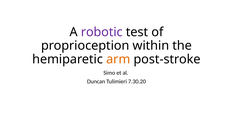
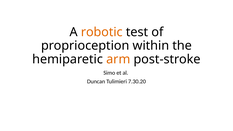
robotic colour: purple -> orange
